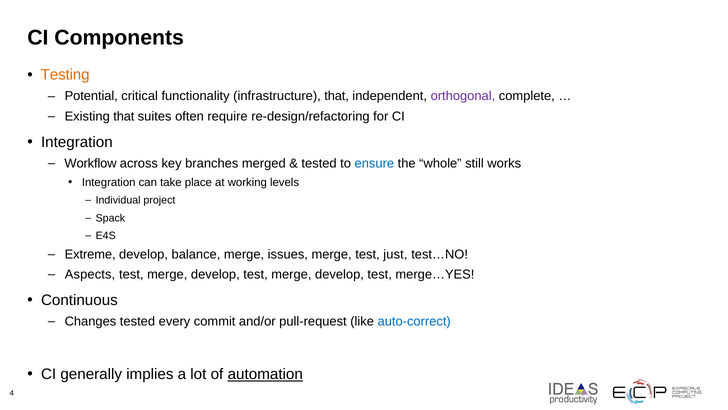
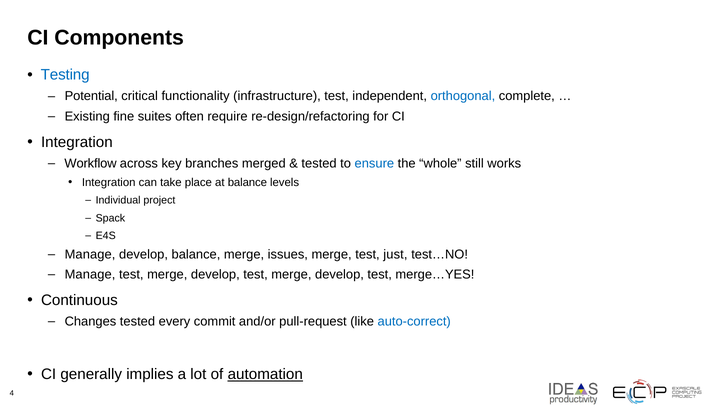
Testing colour: orange -> blue
infrastructure that: that -> test
orthogonal colour: purple -> blue
Existing that: that -> fine
at working: working -> balance
Extreme at (90, 254): Extreme -> Manage
Aspects at (90, 274): Aspects -> Manage
